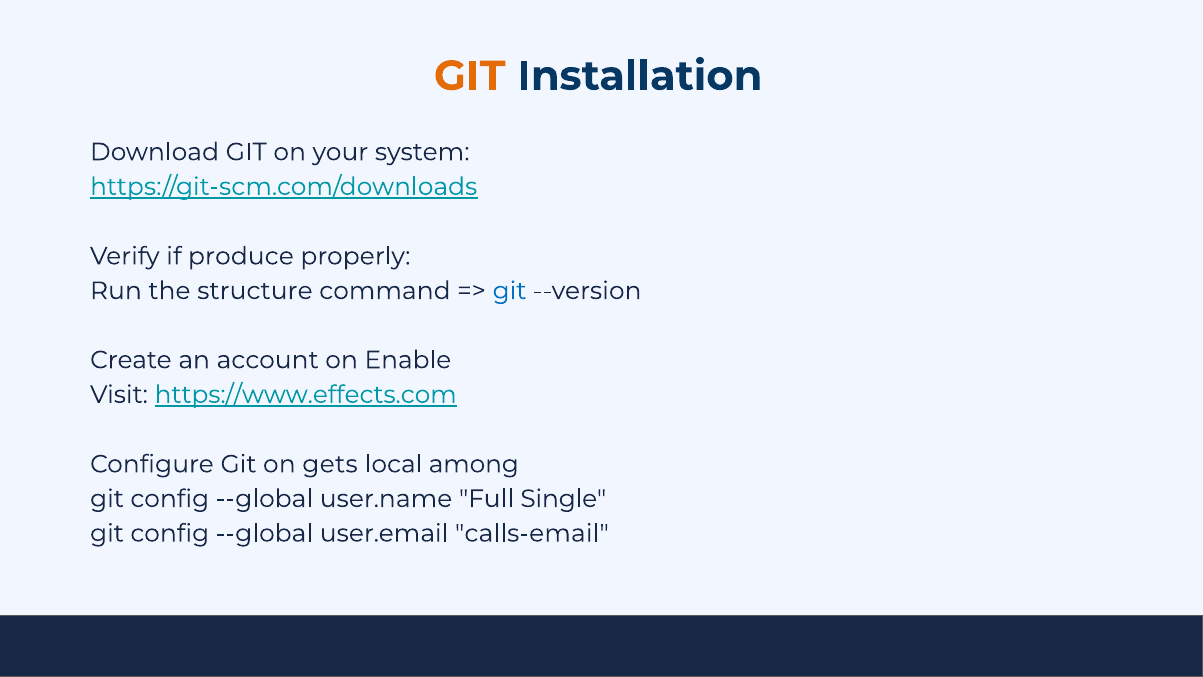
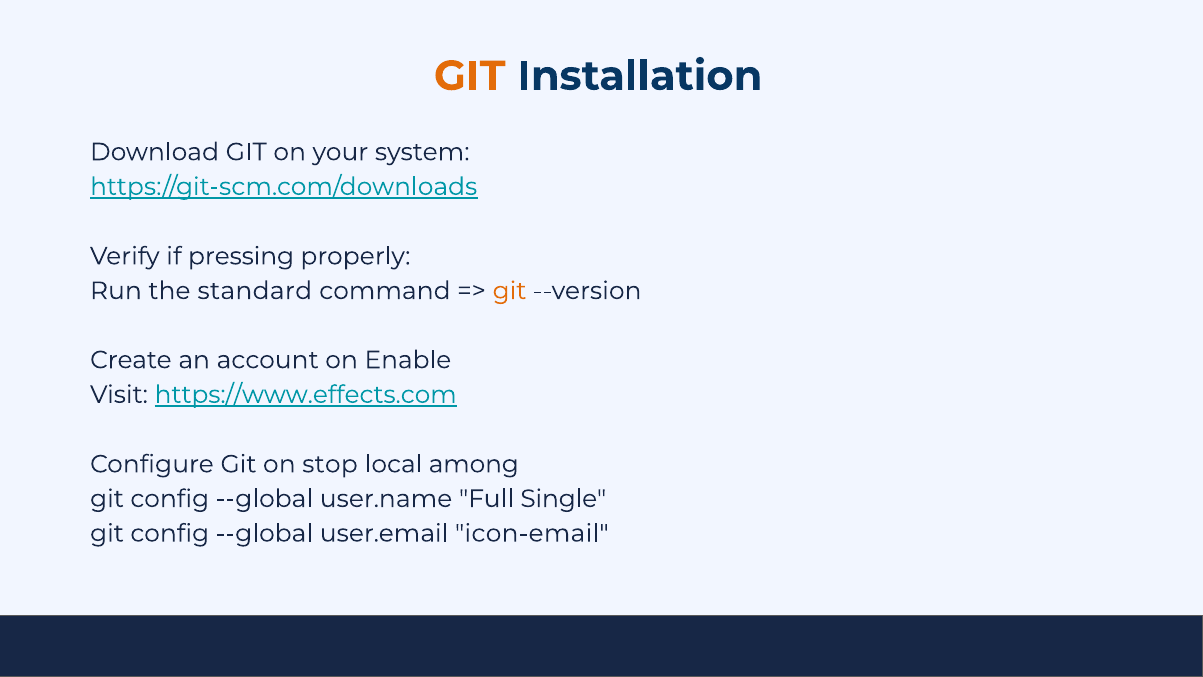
produce: produce -> pressing
structure: structure -> standard
git at (510, 291) colour: blue -> orange
gets: gets -> stop
calls-email: calls-email -> icon-email
